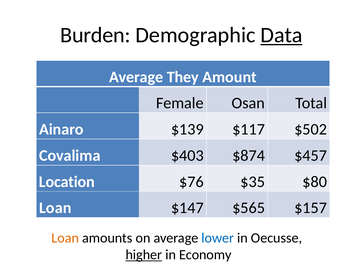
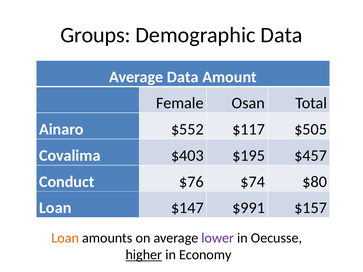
Burden: Burden -> Groups
Data at (281, 35) underline: present -> none
Average They: They -> Data
$139: $139 -> $552
$502: $502 -> $505
$874: $874 -> $195
Location: Location -> Conduct
$35: $35 -> $74
$565: $565 -> $991
lower colour: blue -> purple
